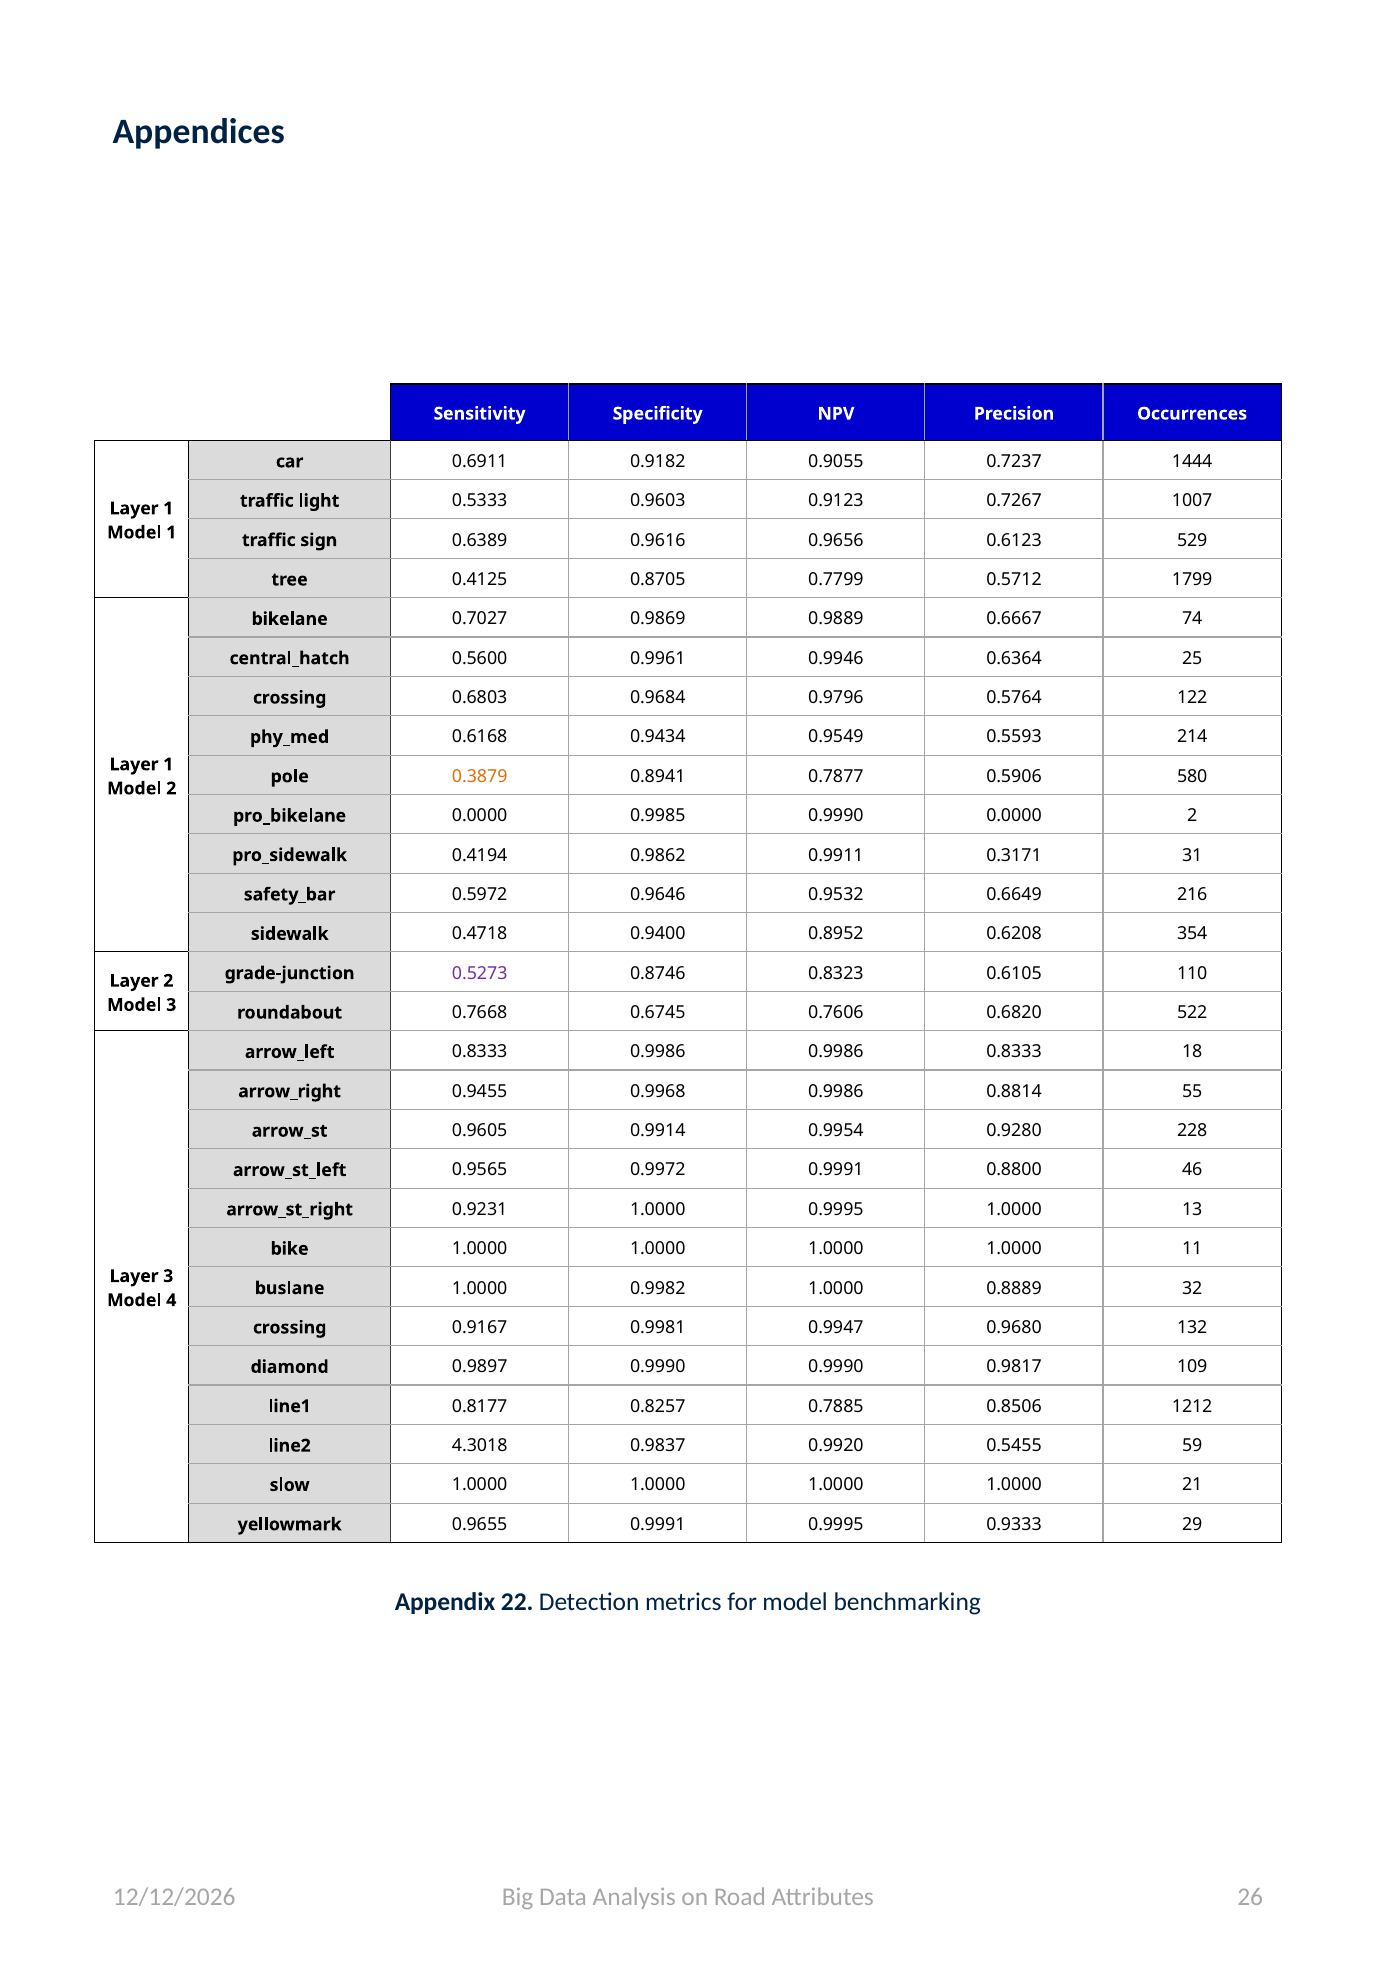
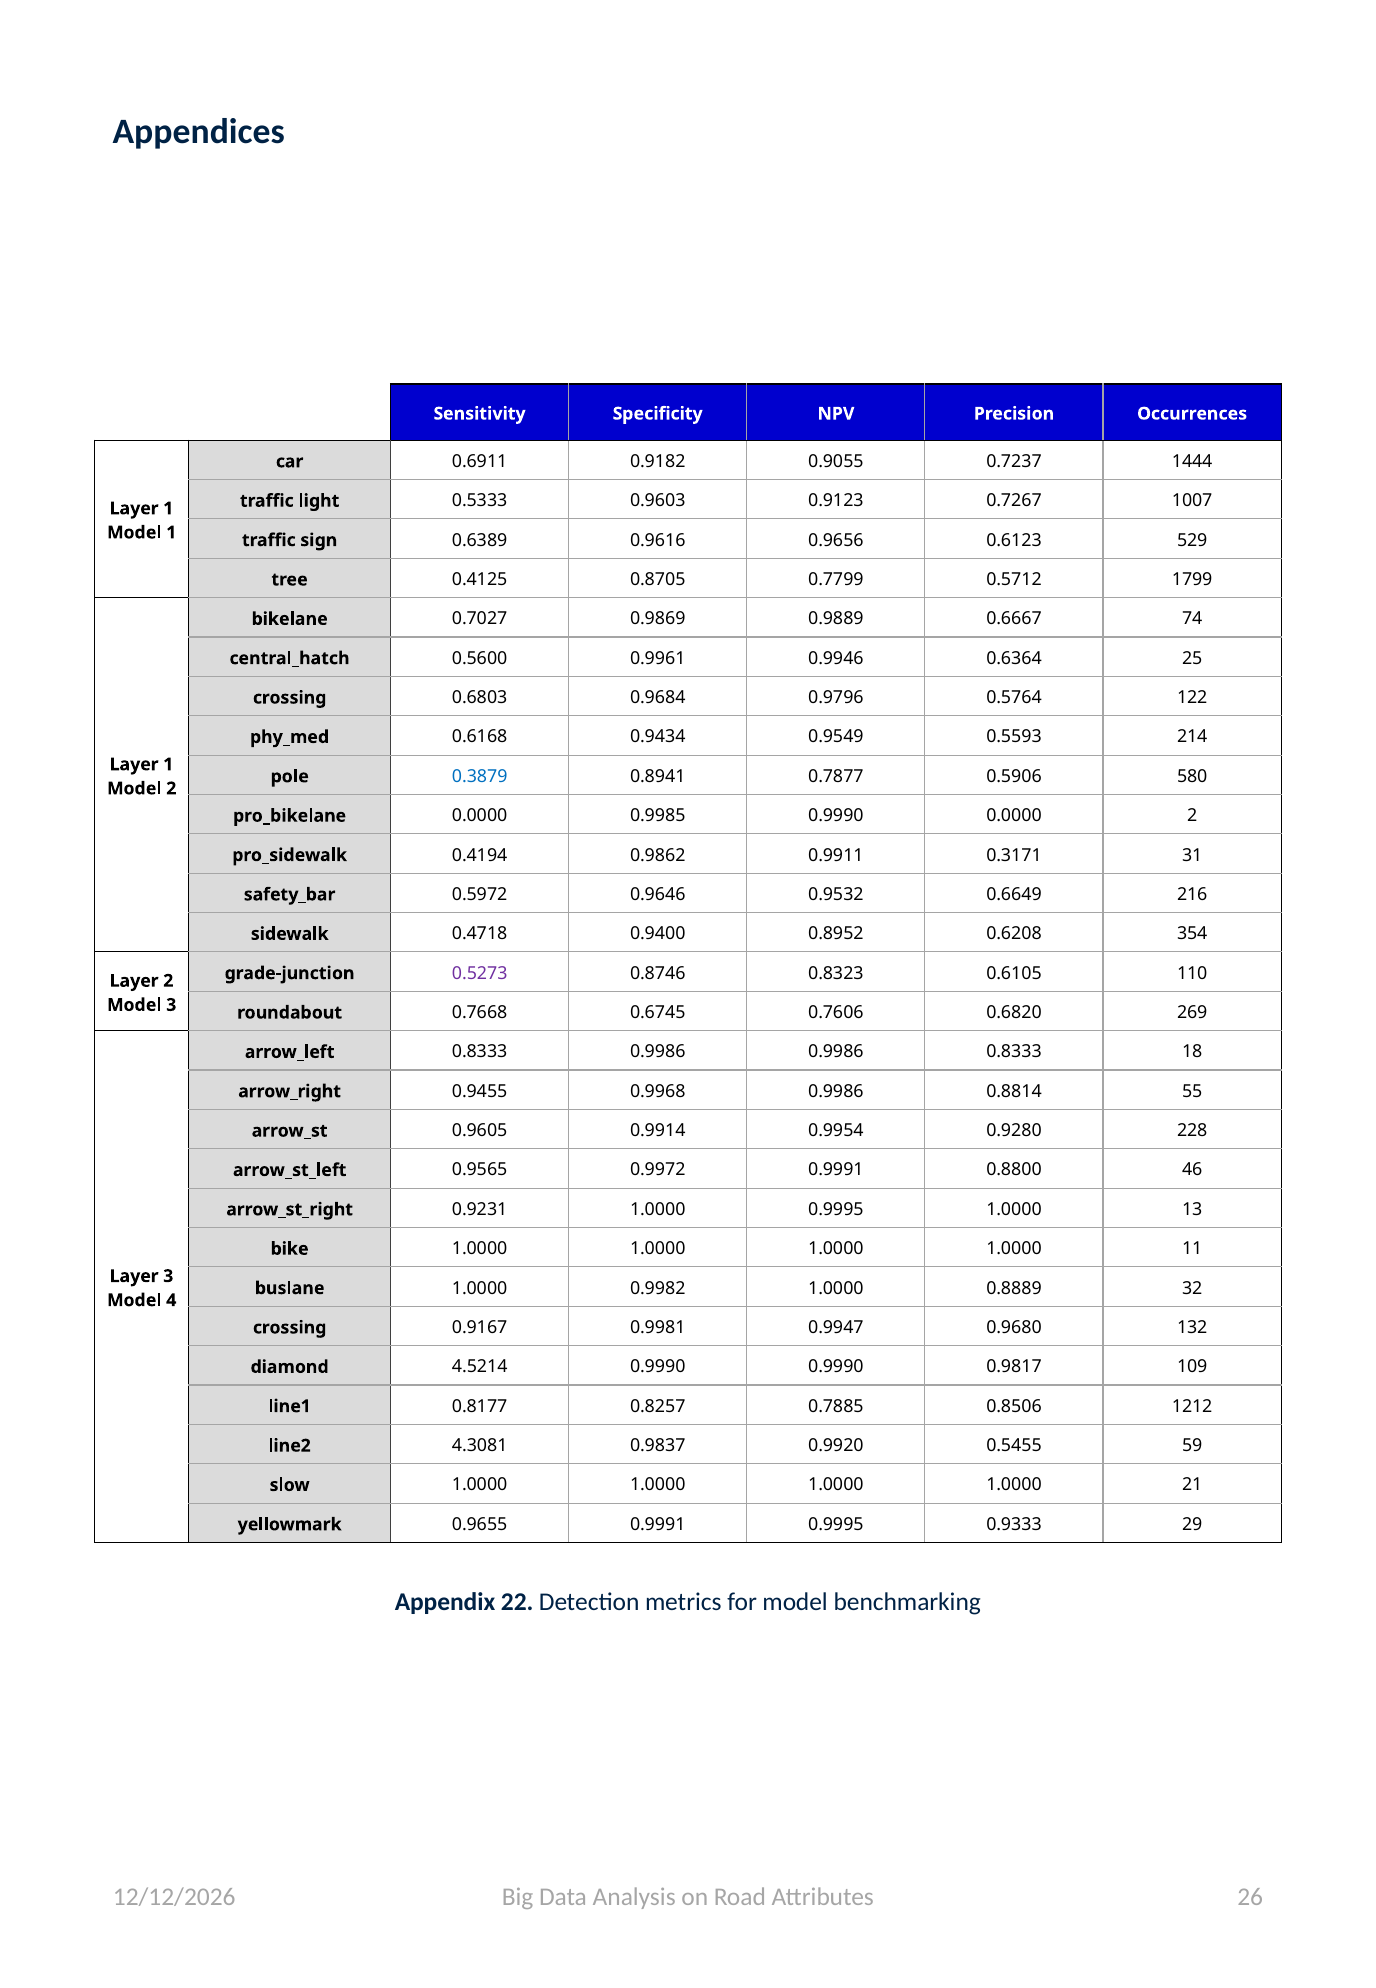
0.3879 colour: orange -> blue
522: 522 -> 269
0.9897: 0.9897 -> 4.5214
4.3018: 4.3018 -> 4.3081
